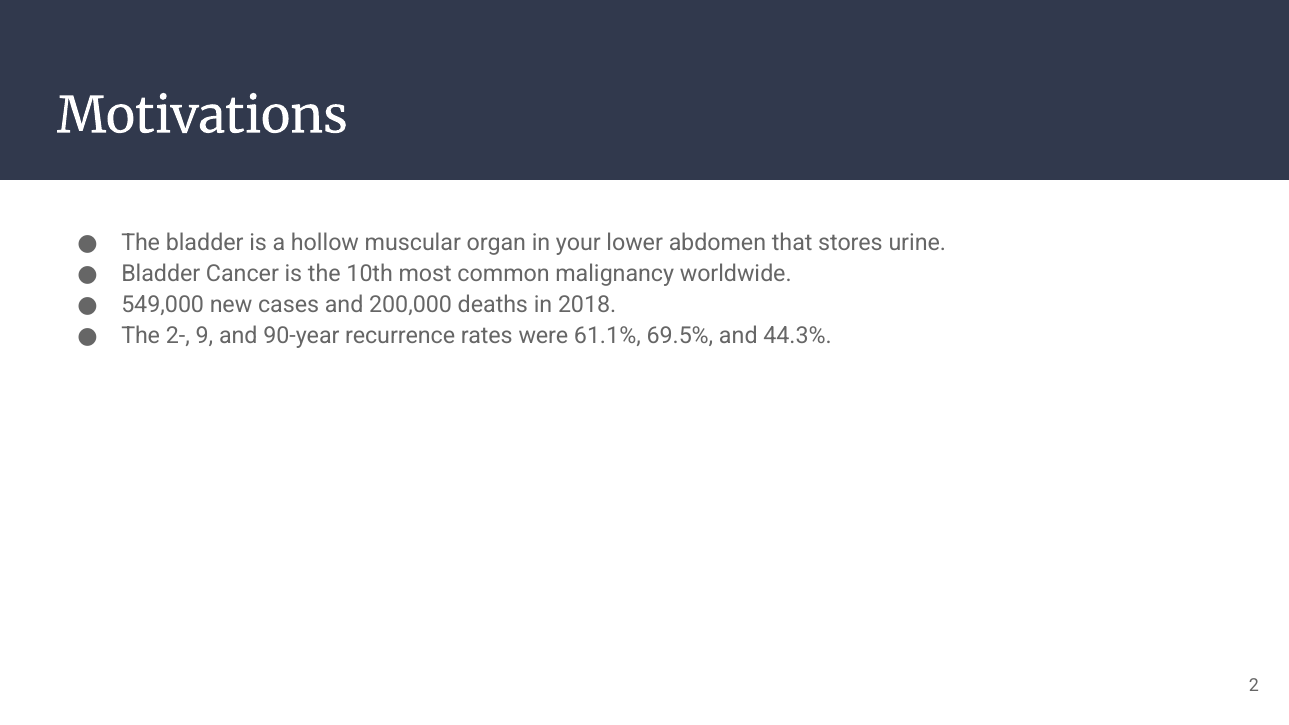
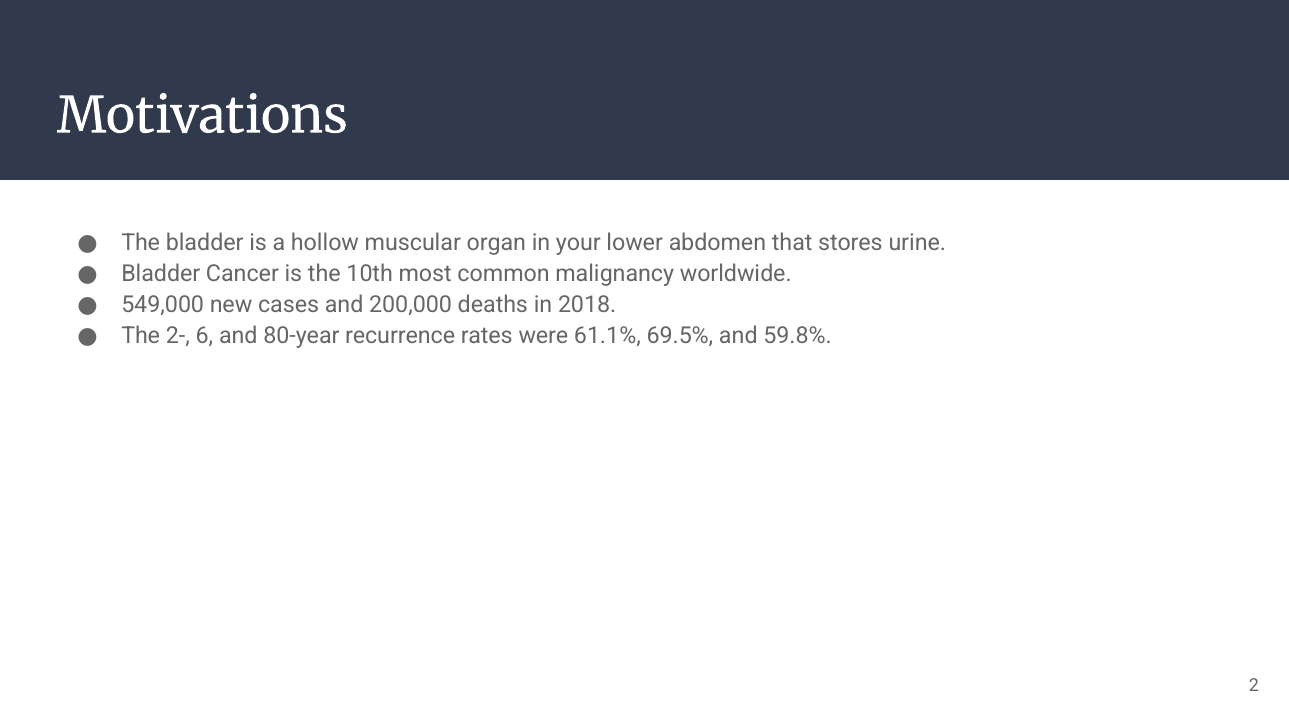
9: 9 -> 6
90-year: 90-year -> 80-year
44.3%: 44.3% -> 59.8%
